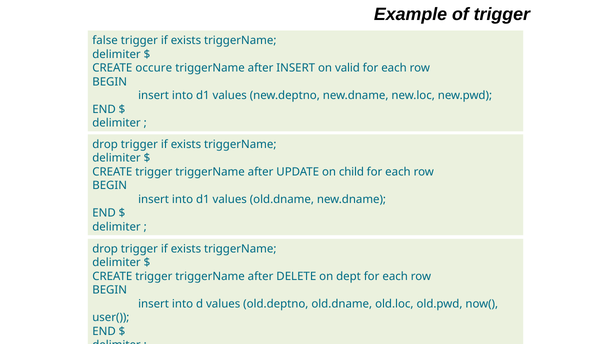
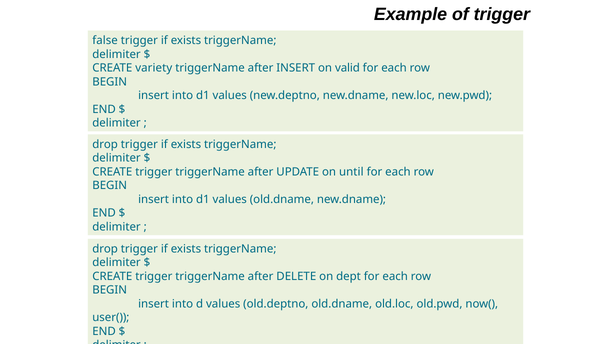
occure: occure -> variety
child: child -> until
